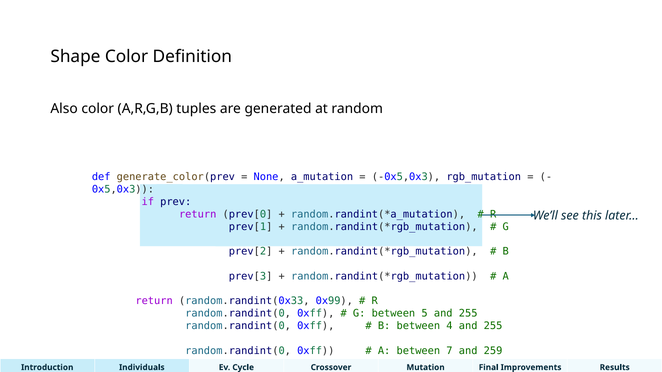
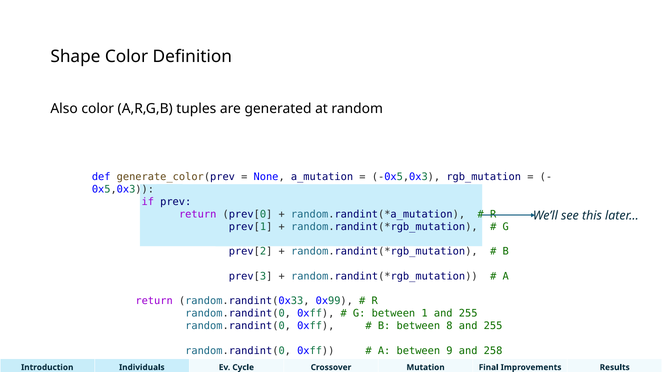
5: 5 -> 1
4: 4 -> 8
7: 7 -> 9
259: 259 -> 258
